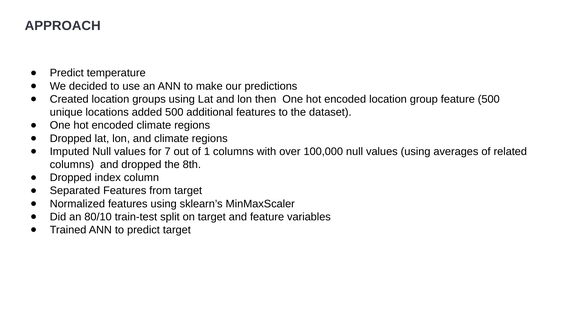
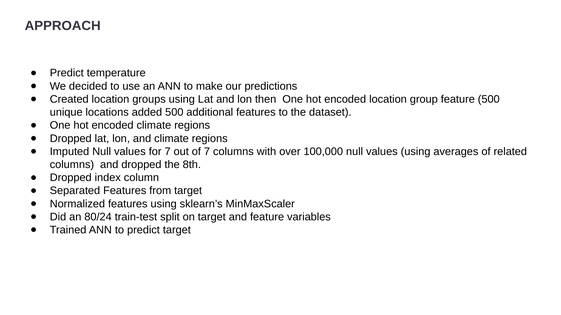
of 1: 1 -> 7
80/10: 80/10 -> 80/24
